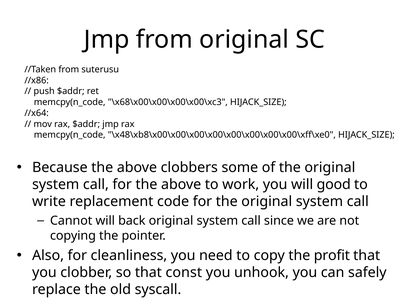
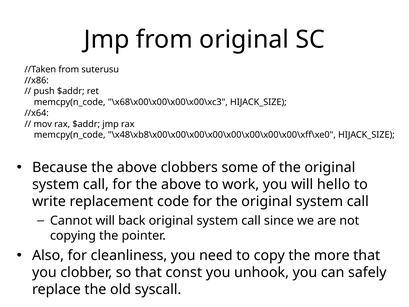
good: good -> hello
profit: profit -> more
